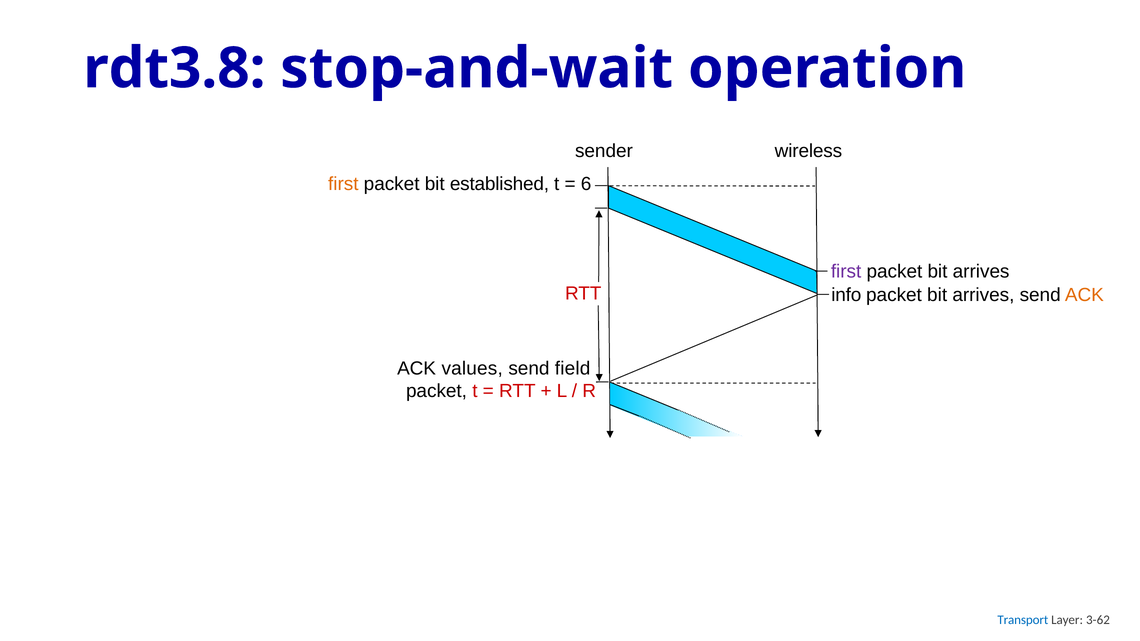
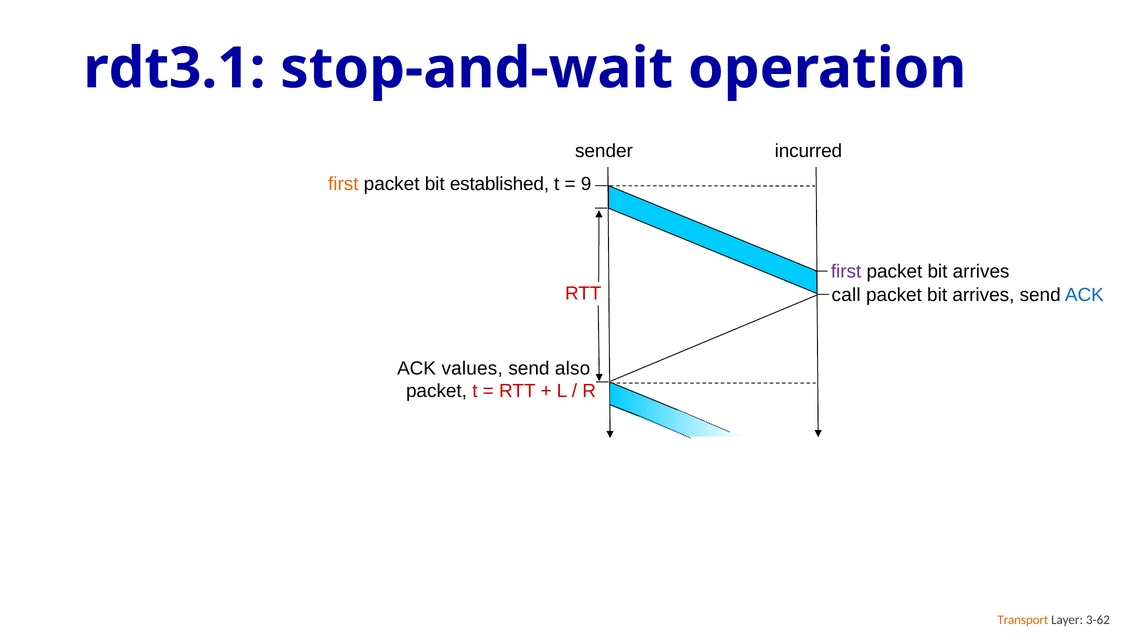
rdt3.8: rdt3.8 -> rdt3.1
wireless: wireless -> incurred
6: 6 -> 9
info: info -> call
ACK at (1084, 295) colour: orange -> blue
field: field -> also
Transport colour: blue -> orange
